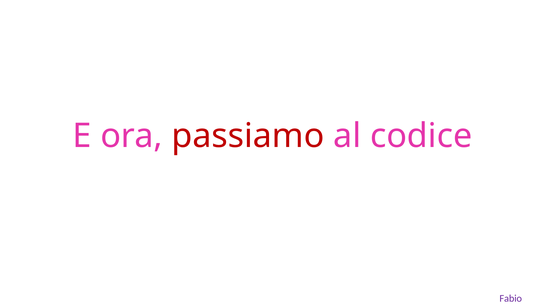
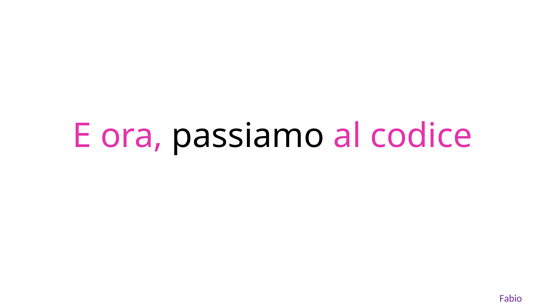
passiamo colour: red -> black
